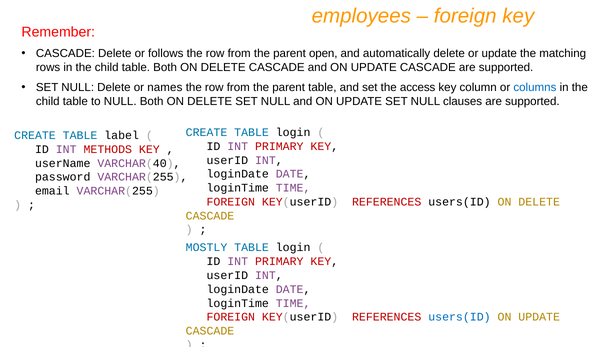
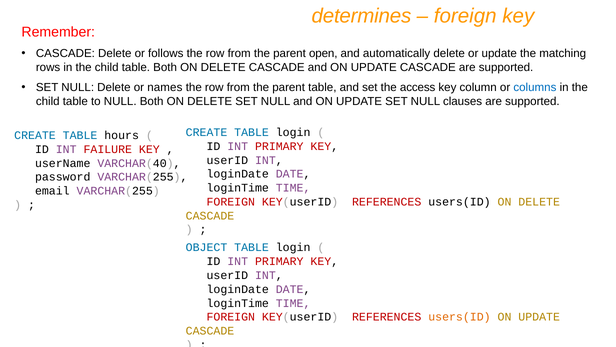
employees: employees -> determines
label: label -> hours
METHODS: METHODS -> FAILURE
MOSTLY: MOSTLY -> OBJECT
users(ID at (459, 317) colour: blue -> orange
